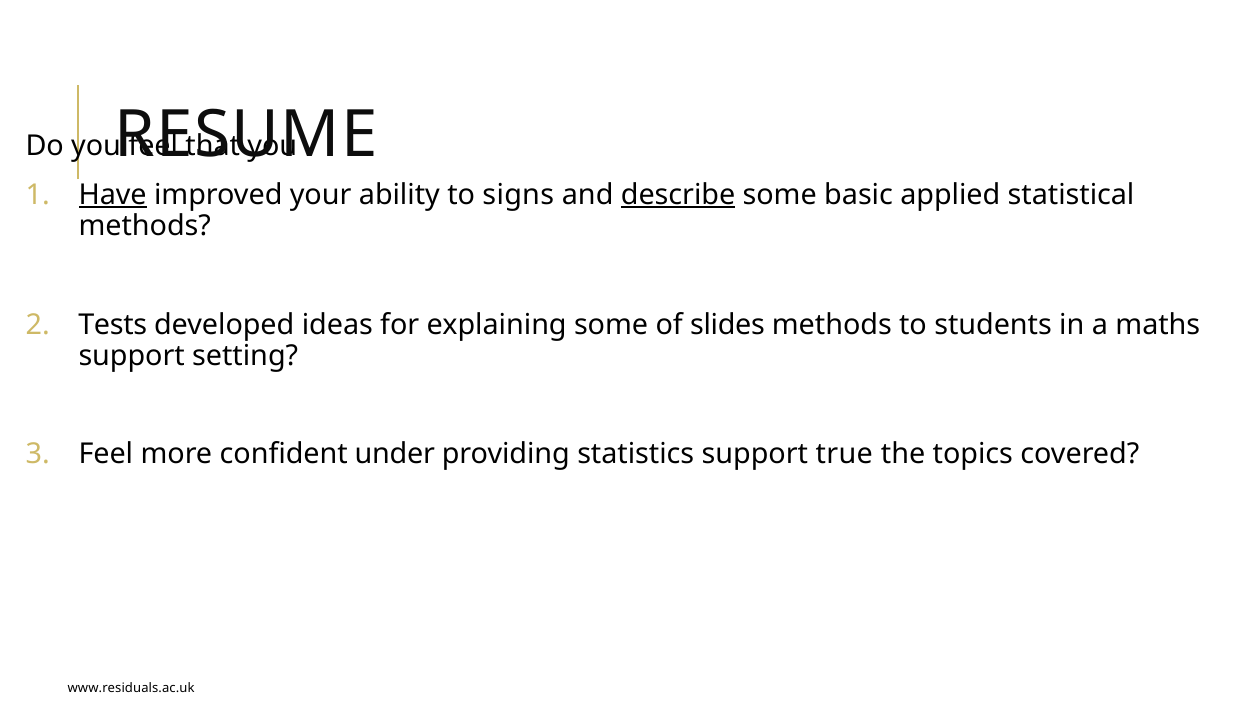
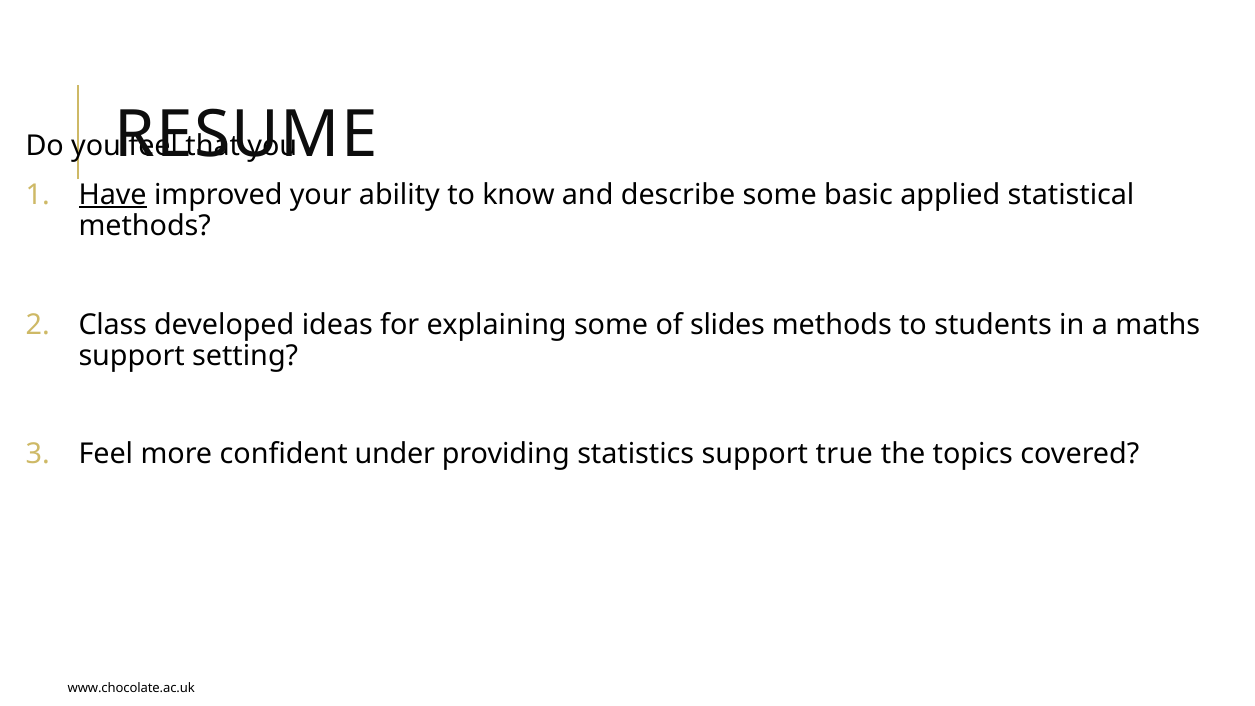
signs: signs -> know
describe underline: present -> none
Tests: Tests -> Class
www.residuals.ac.uk: www.residuals.ac.uk -> www.chocolate.ac.uk
